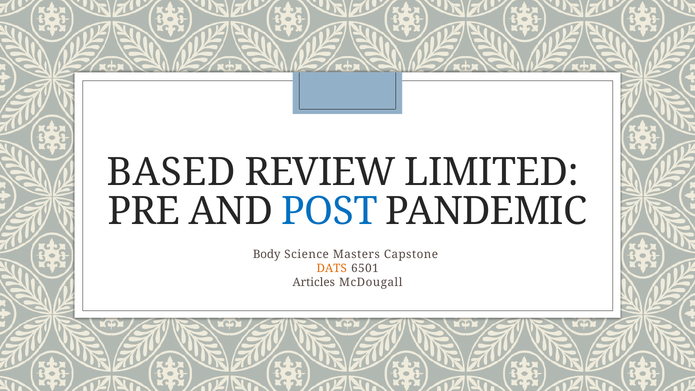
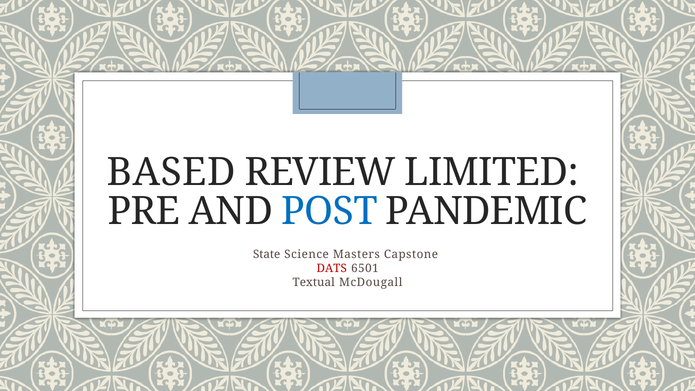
Body: Body -> State
DATS colour: orange -> red
Articles: Articles -> Textual
